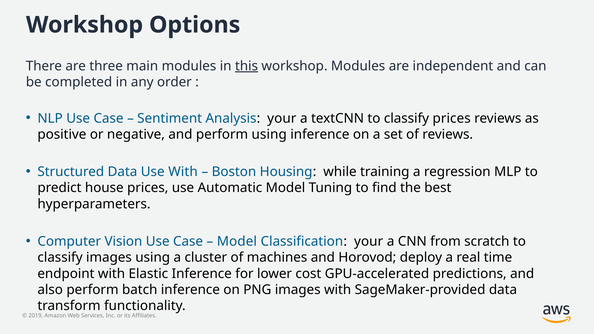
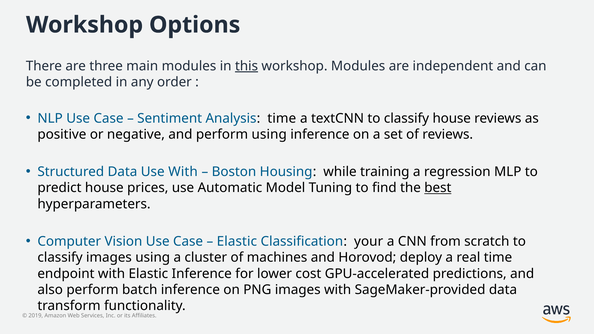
Analysis your: your -> time
classify prices: prices -> house
best underline: none -> present
Model at (237, 242): Model -> Elastic
